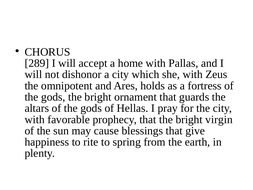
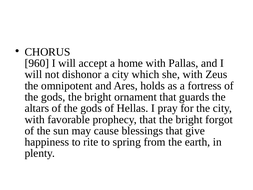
289: 289 -> 960
virgin: virgin -> forgot
